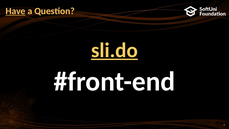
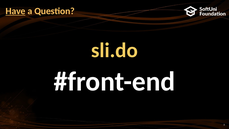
sli.do underline: present -> none
